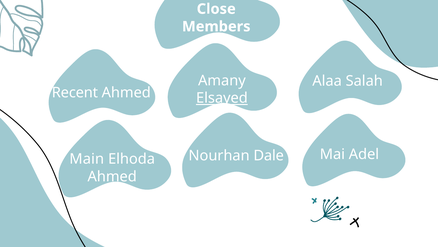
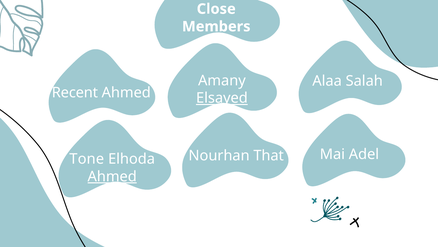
Dale: Dale -> That
Main: Main -> Tone
Ahmed at (112, 176) underline: none -> present
